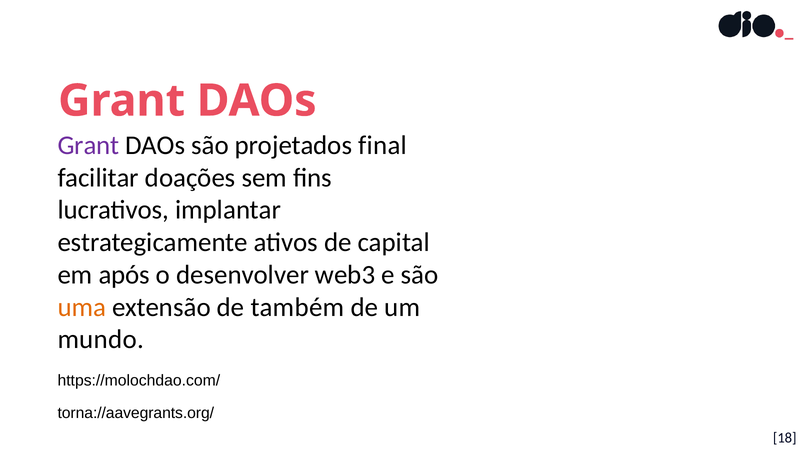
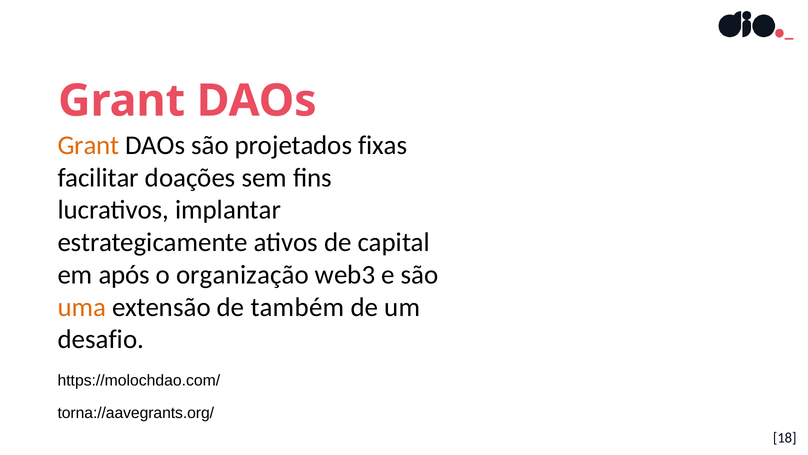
Grant at (88, 145) colour: purple -> orange
final: final -> fixas
desenvolver: desenvolver -> organização
mundo: mundo -> desafio
